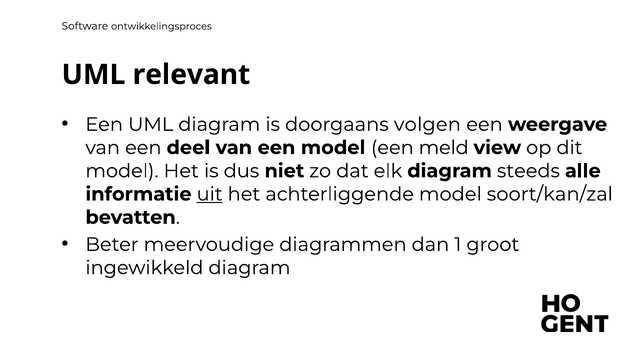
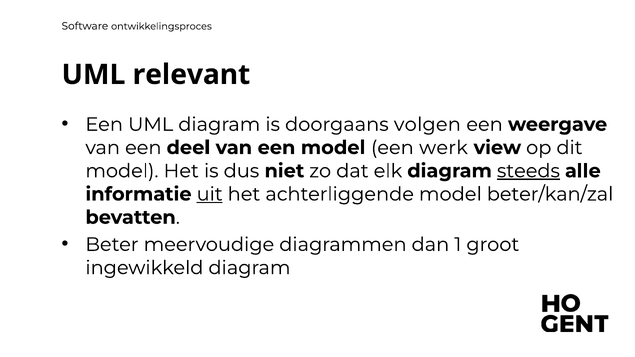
meld: meld -> werk
steeds underline: none -> present
soort/kan/zal: soort/kan/zal -> beter/kan/zal
